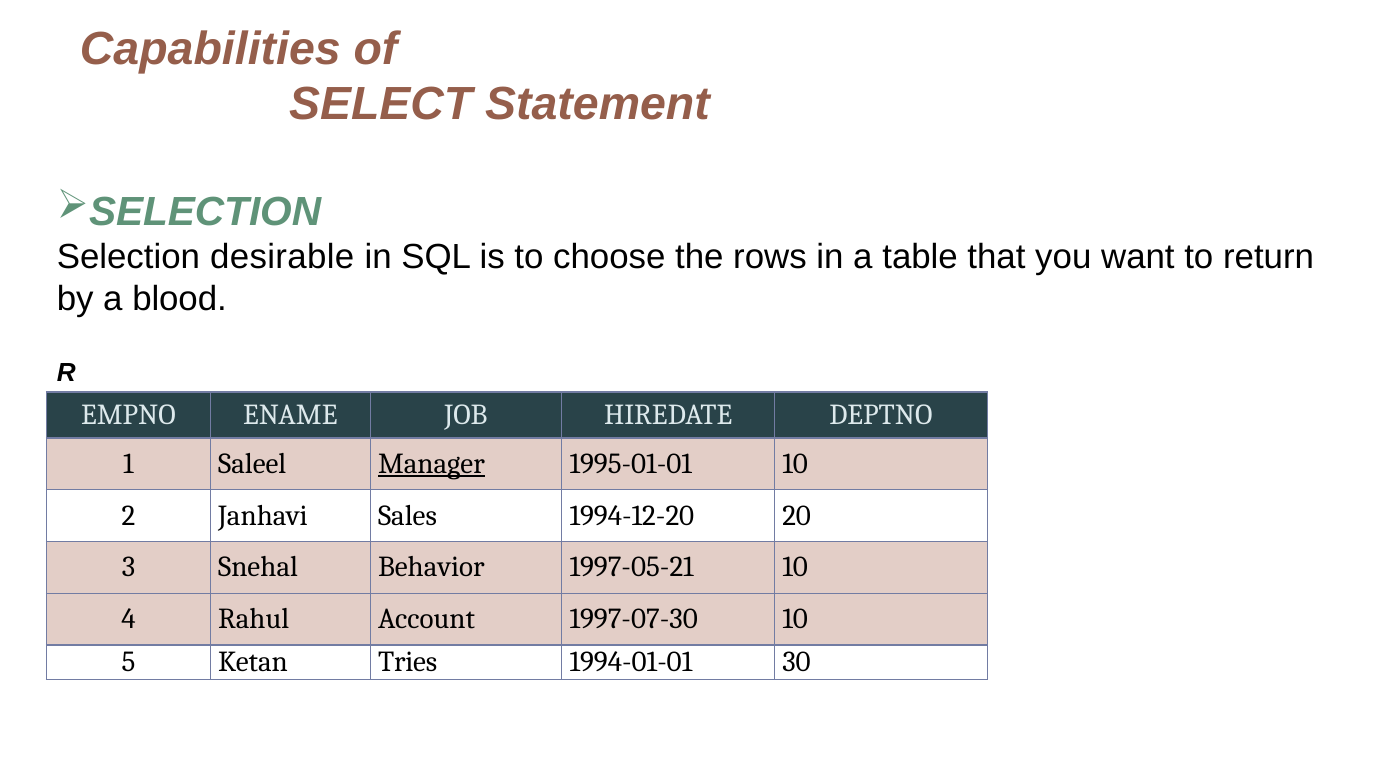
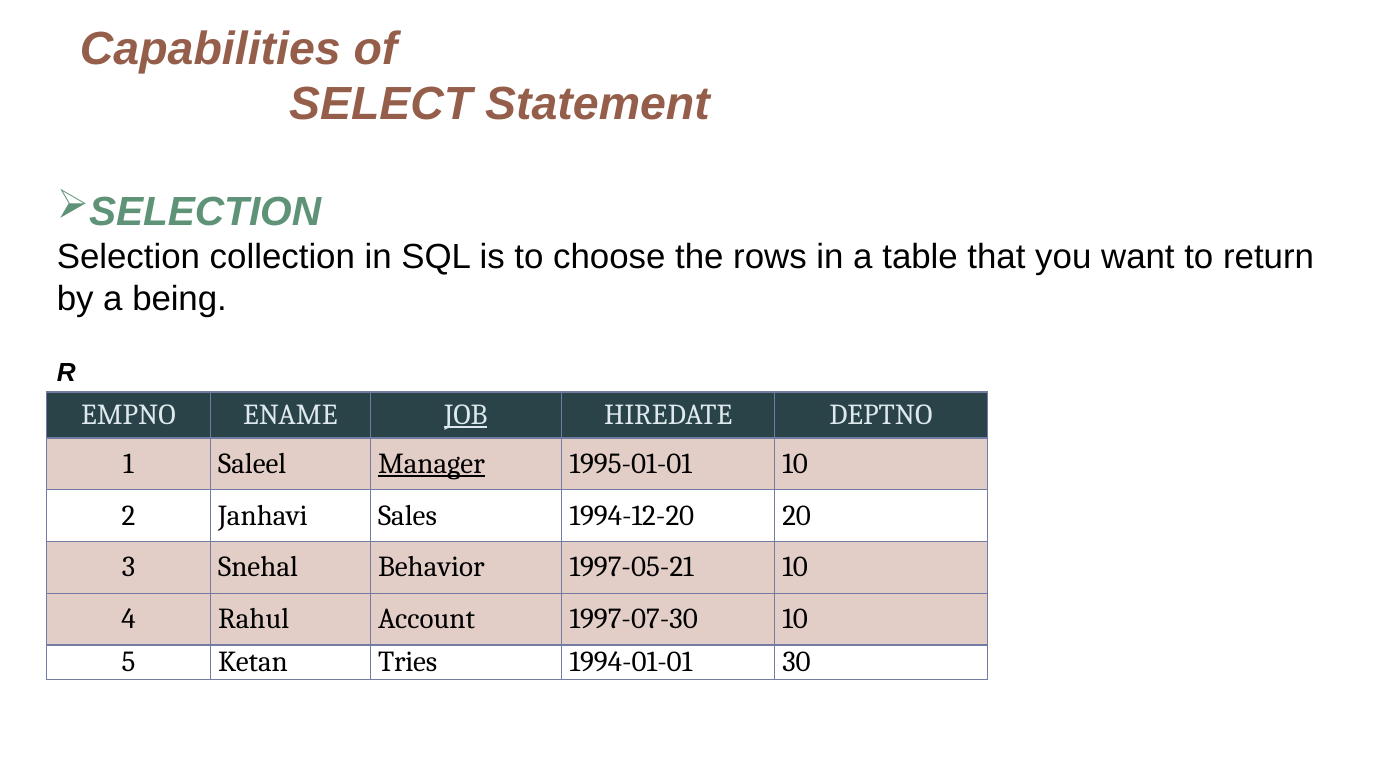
desirable: desirable -> collection
blood: blood -> being
JOB underline: none -> present
